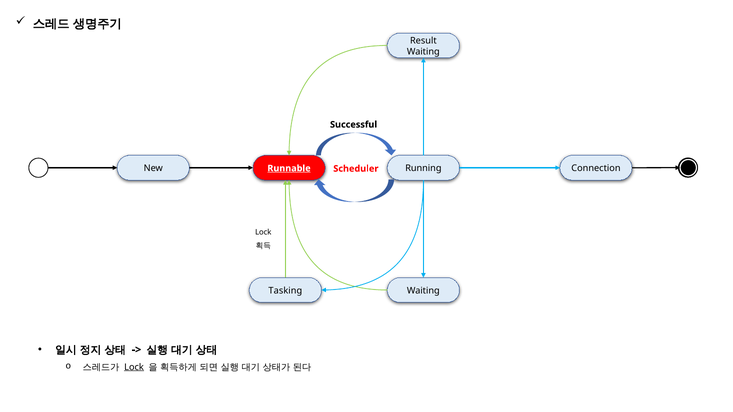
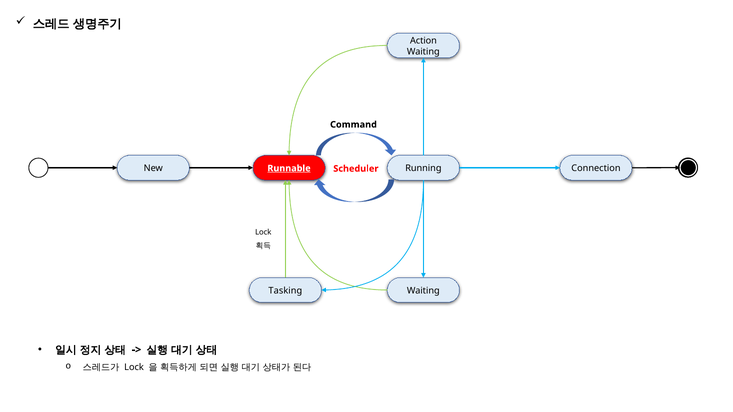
Result: Result -> Action
Successful: Successful -> Command
Lock at (134, 367) underline: present -> none
